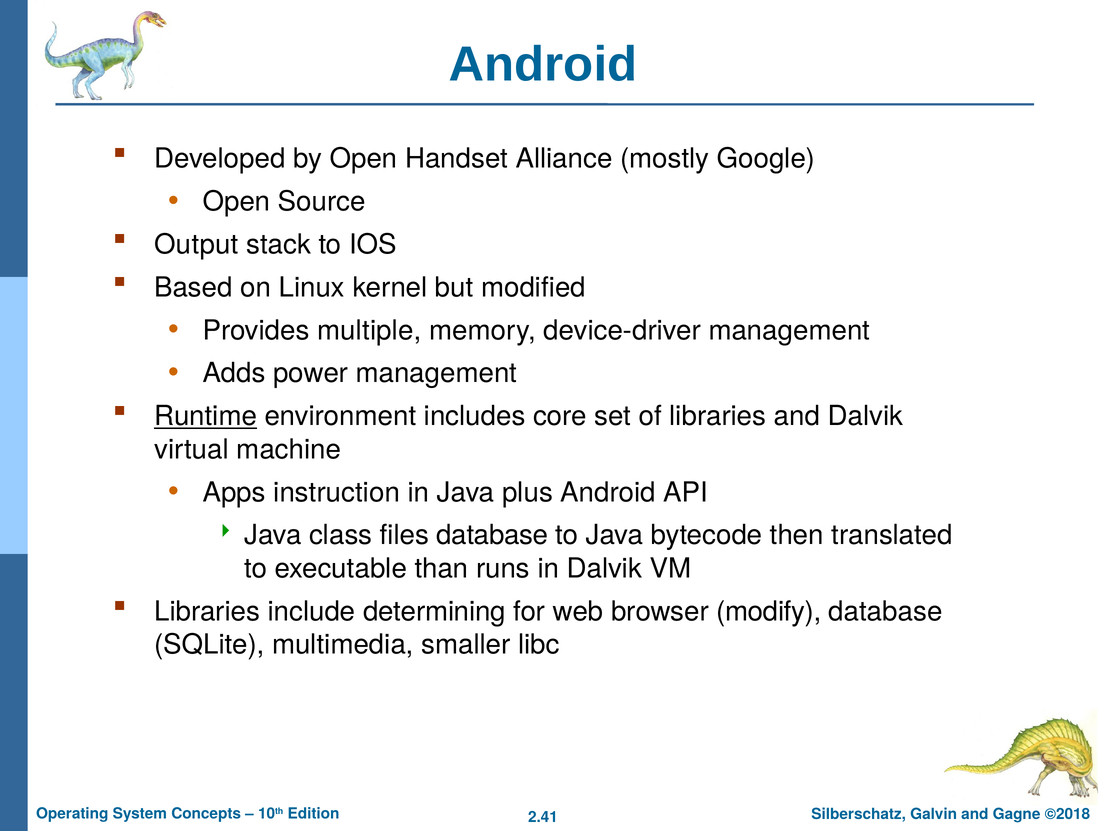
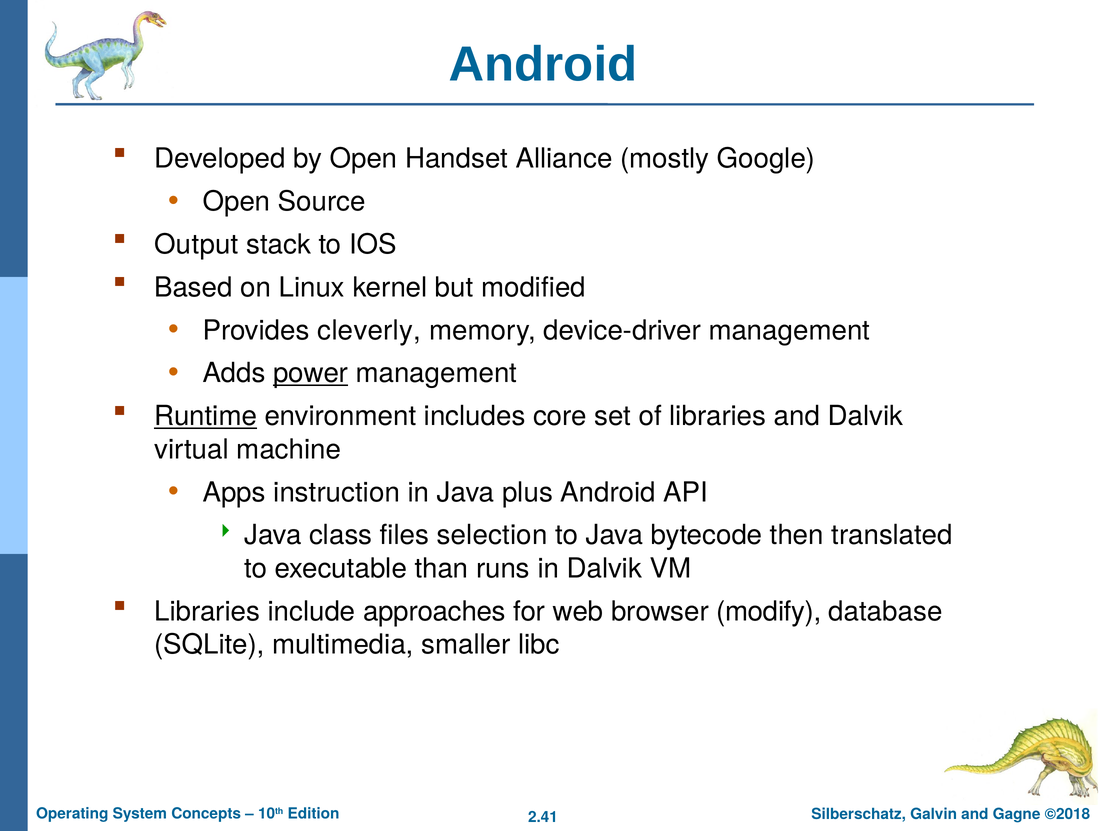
multiple: multiple -> cleverly
power underline: none -> present
files database: database -> selection
determining: determining -> approaches
